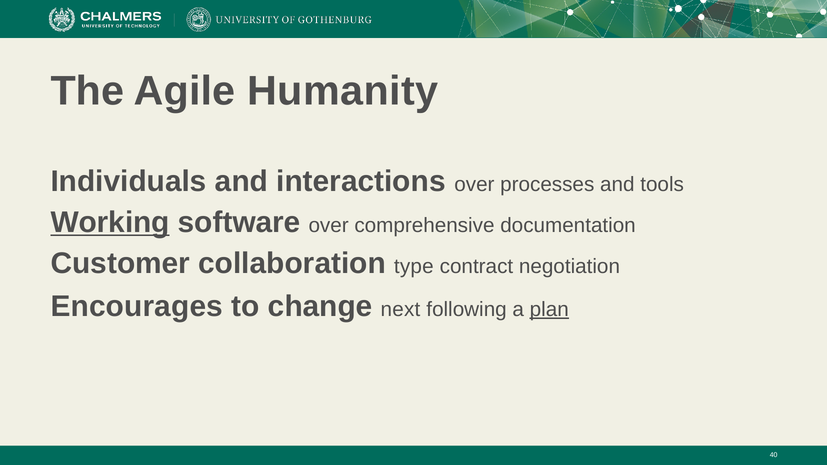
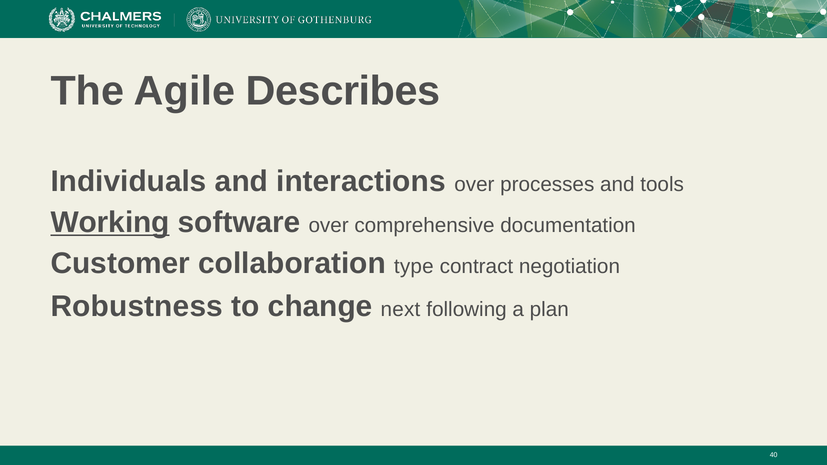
Humanity: Humanity -> Describes
Encourages: Encourages -> Robustness
plan underline: present -> none
